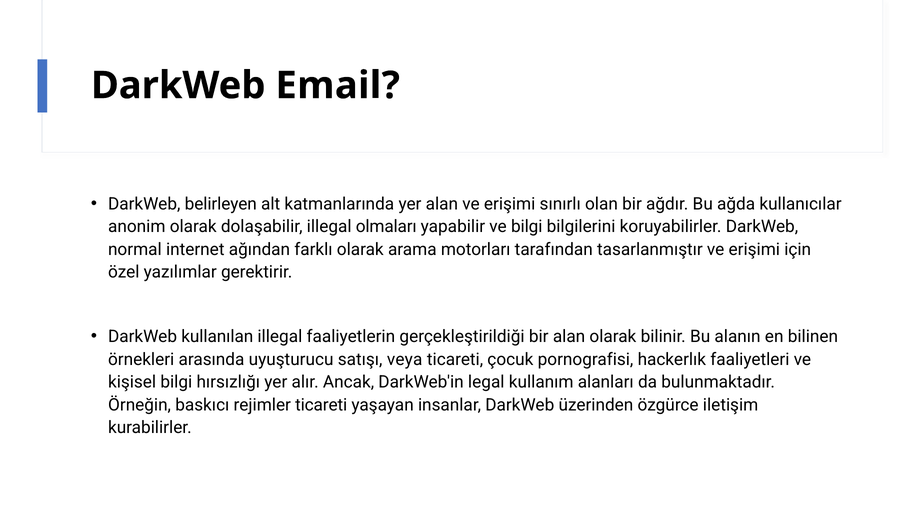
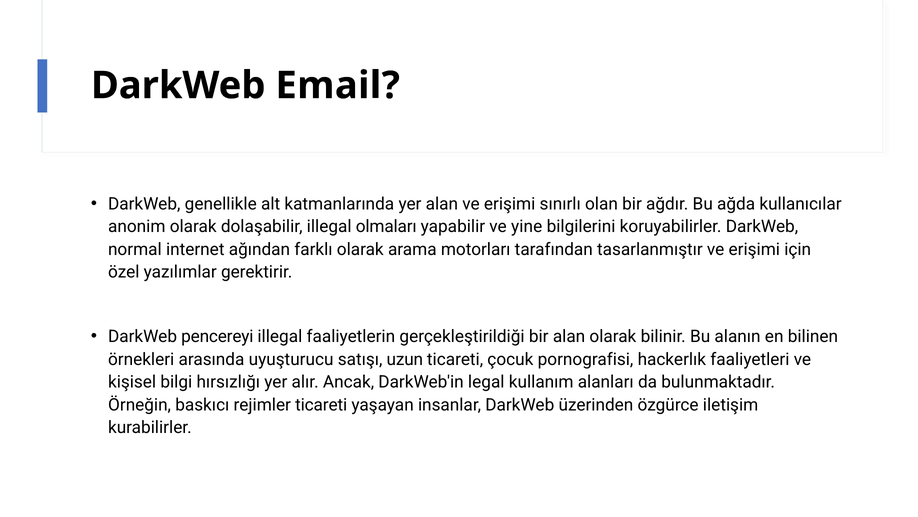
belirleyen: belirleyen -> genellikle
ve bilgi: bilgi -> yine
kullanılan: kullanılan -> pencereyi
veya: veya -> uzun
